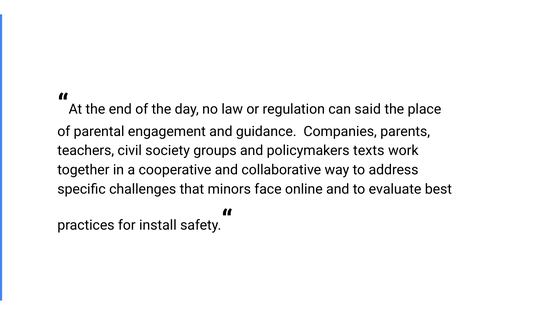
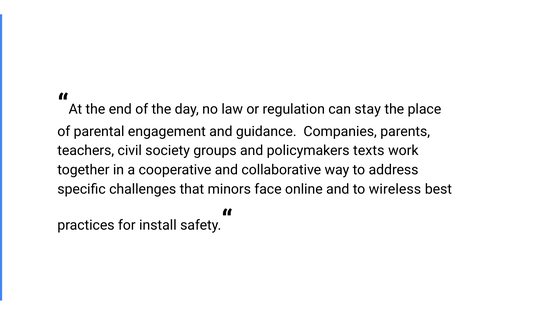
said: said -> stay
evaluate: evaluate -> wireless
